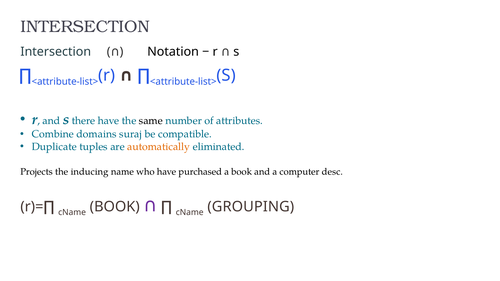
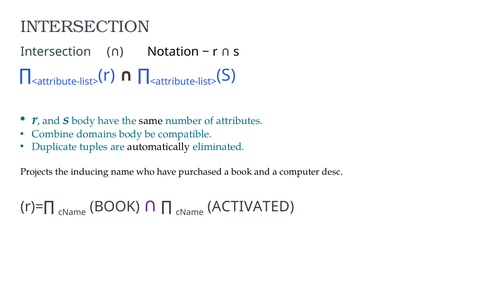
s there: there -> body
domains suraj: suraj -> body
automatically colour: orange -> black
GROUPING: GROUPING -> ACTIVATED
